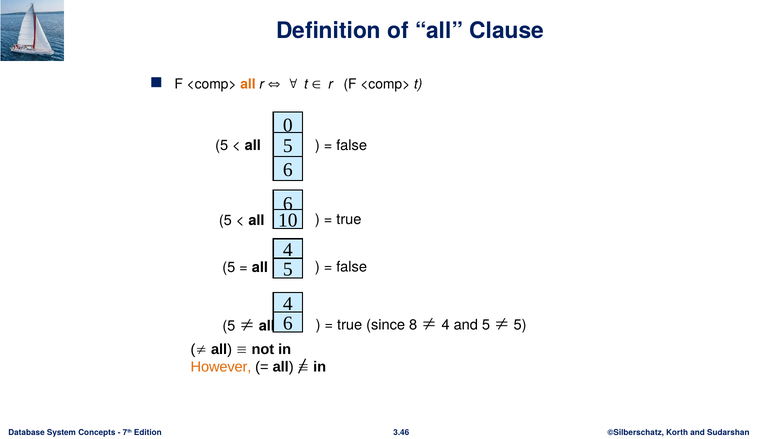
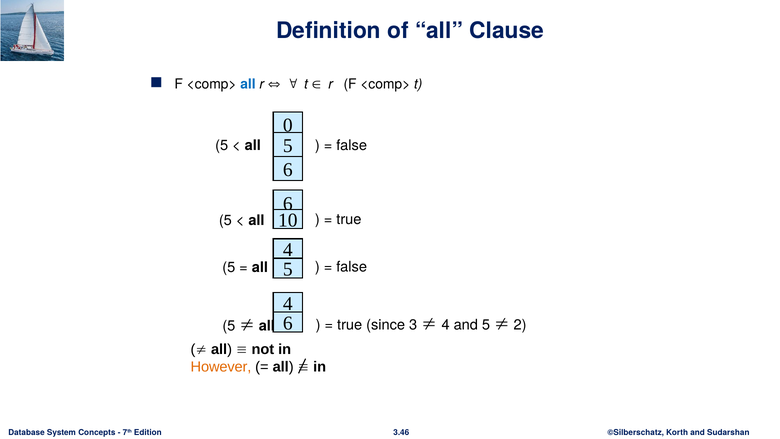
all at (248, 84) colour: orange -> blue
8: 8 -> 3
5 at (520, 325): 5 -> 2
